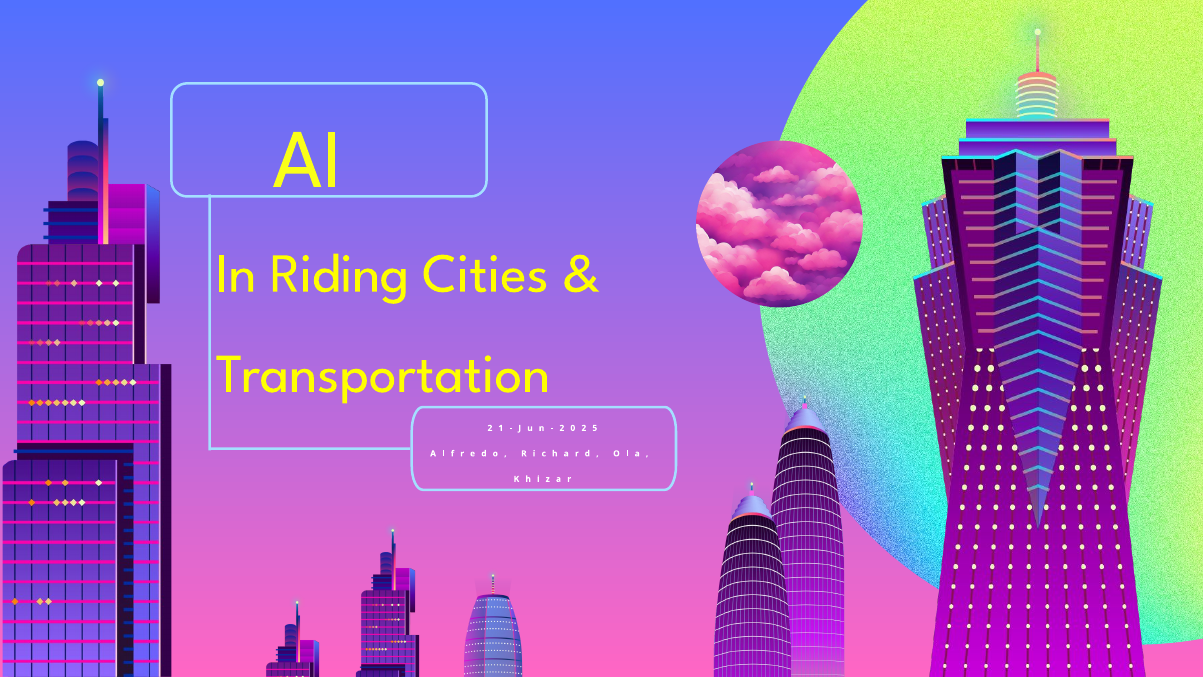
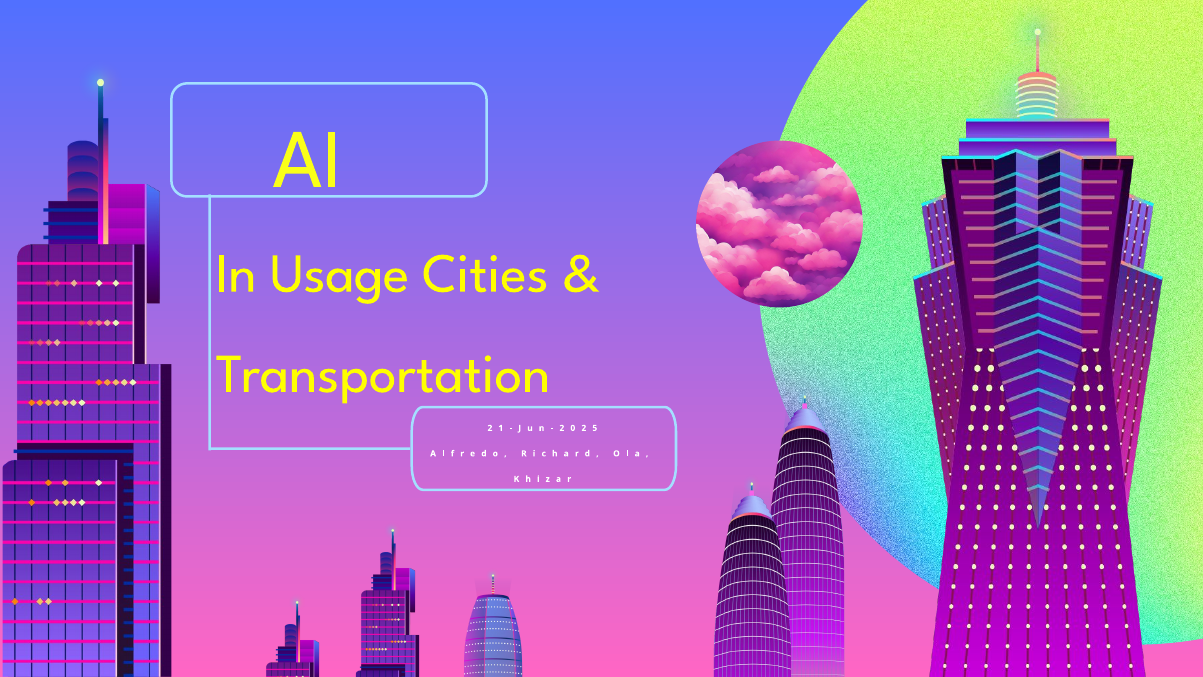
Riding: Riding -> Usage
